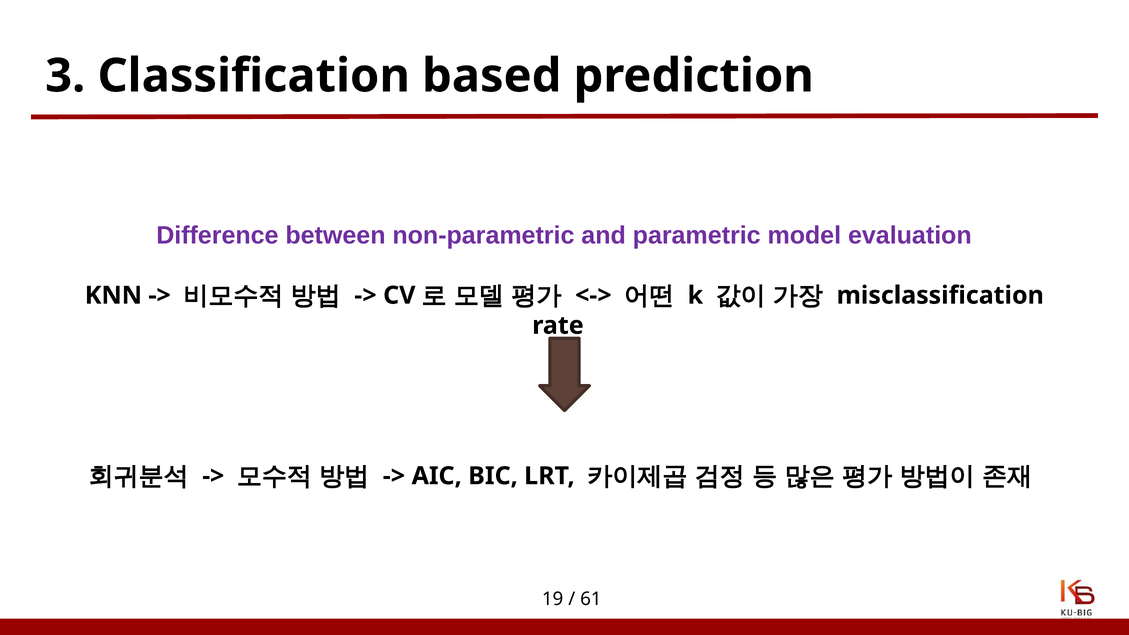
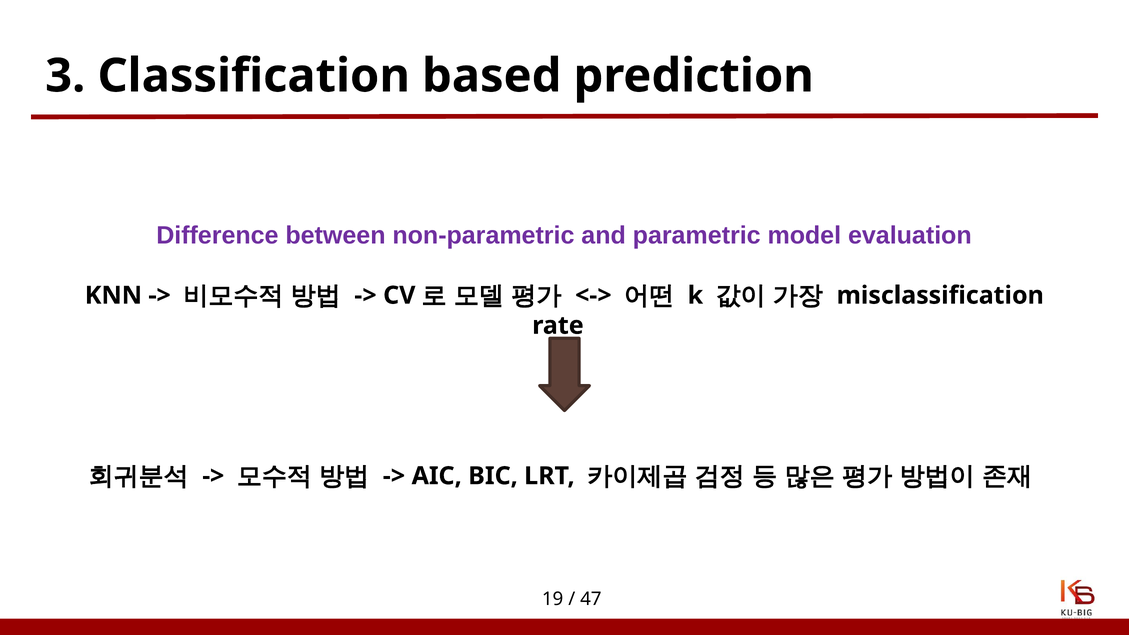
61: 61 -> 47
